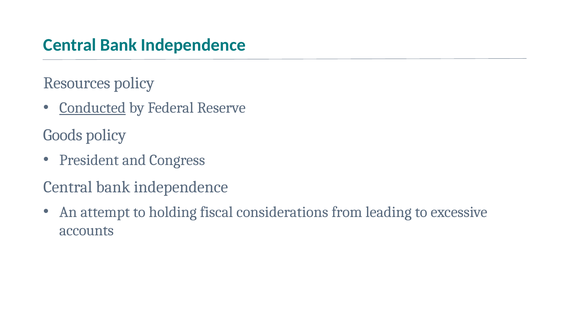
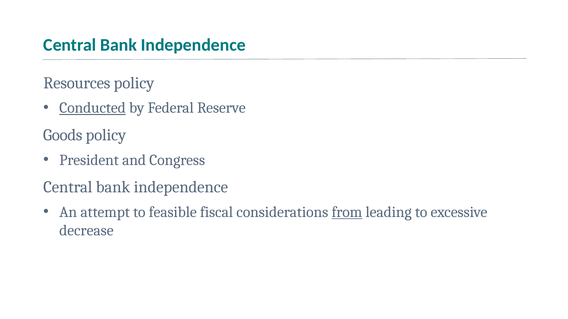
holding: holding -> feasible
from underline: none -> present
accounts: accounts -> decrease
